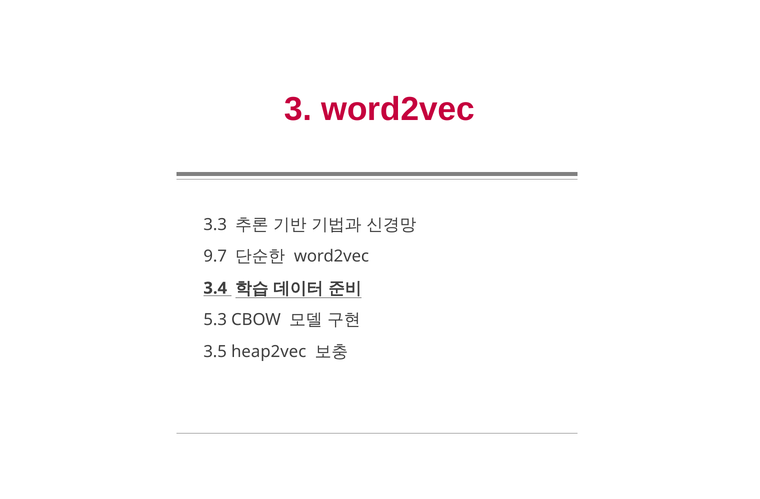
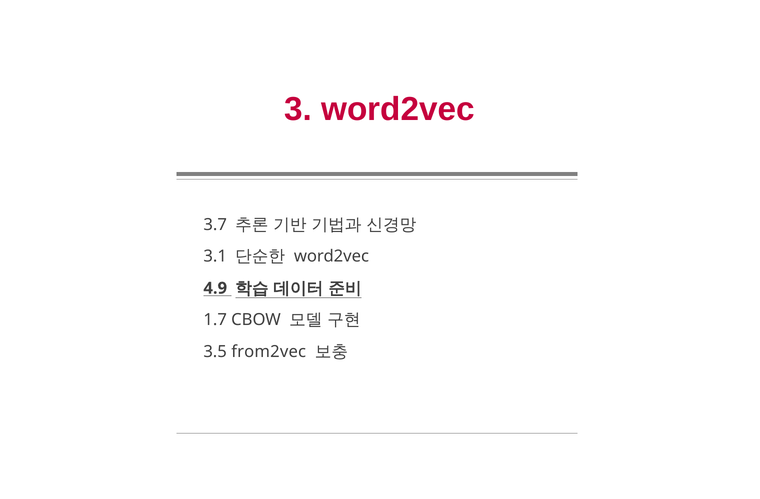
3.3: 3.3 -> 3.7
9.7: 9.7 -> 3.1
3.4: 3.4 -> 4.9
5.3: 5.3 -> 1.7
heap2vec: heap2vec -> from2vec
